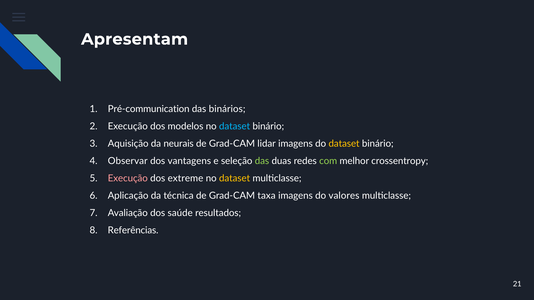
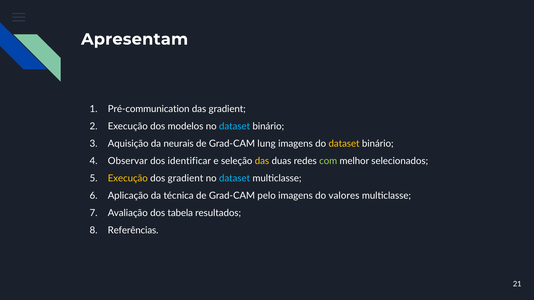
das binários: binários -> gradient
lidar: lidar -> lung
vantagens: vantagens -> identificar
das at (262, 161) colour: light green -> yellow
crossentropy: crossentropy -> selecionados
Execução at (128, 179) colour: pink -> yellow
dos extreme: extreme -> gradient
dataset at (235, 179) colour: yellow -> light blue
taxa: taxa -> pelo
saúde: saúde -> tabela
